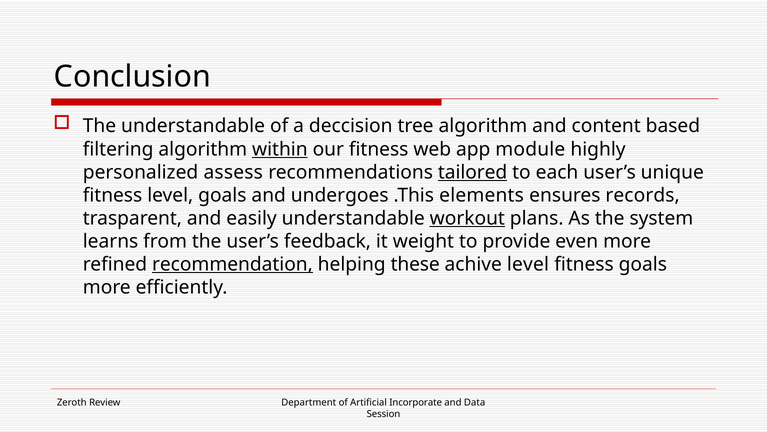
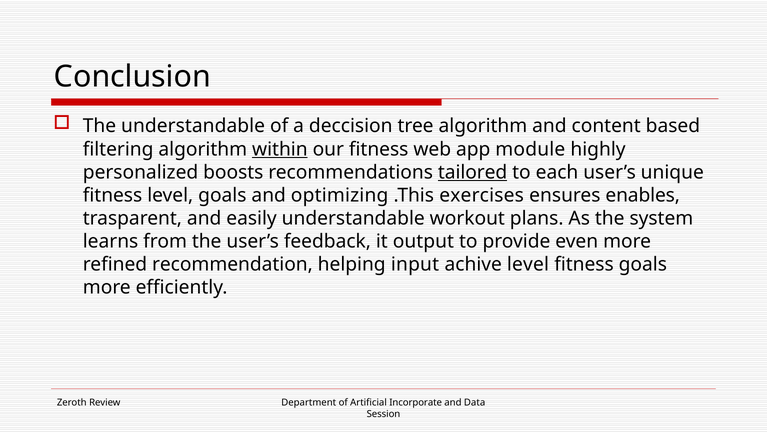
assess: assess -> boosts
undergoes: undergoes -> optimizing
elements: elements -> exercises
records: records -> enables
workout underline: present -> none
weight: weight -> output
recommendation underline: present -> none
these: these -> input
